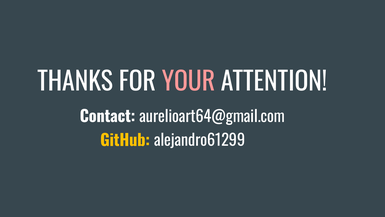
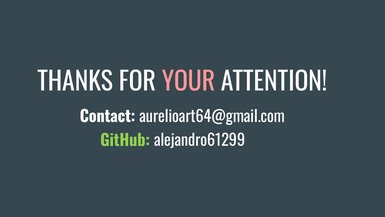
GitHub colour: yellow -> light green
